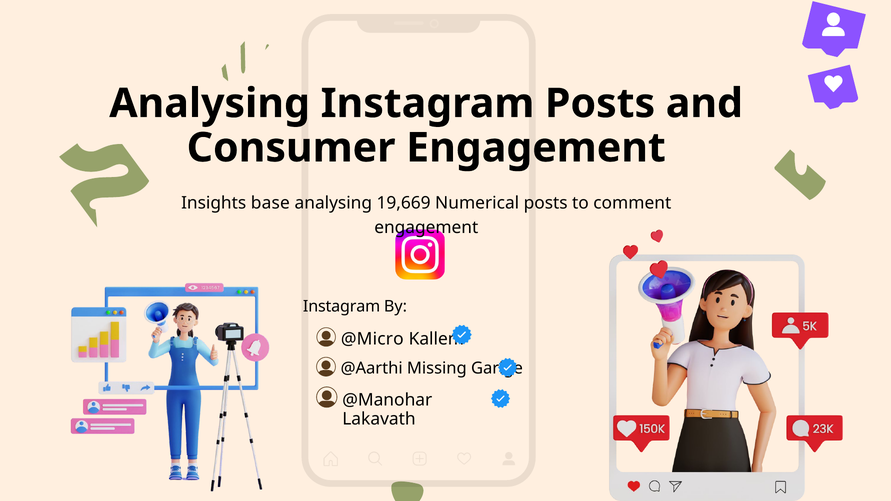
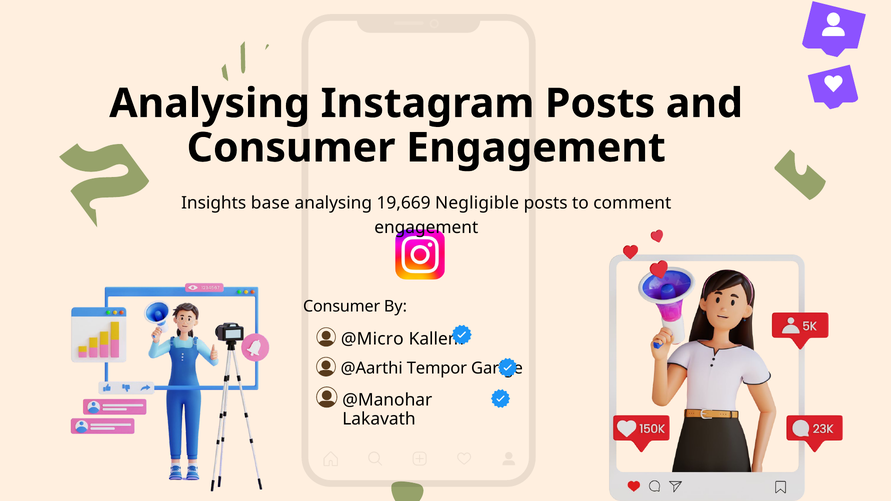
Numerical: Numerical -> Negligible
Instagram at (342, 306): Instagram -> Consumer
Missing: Missing -> Tempor
